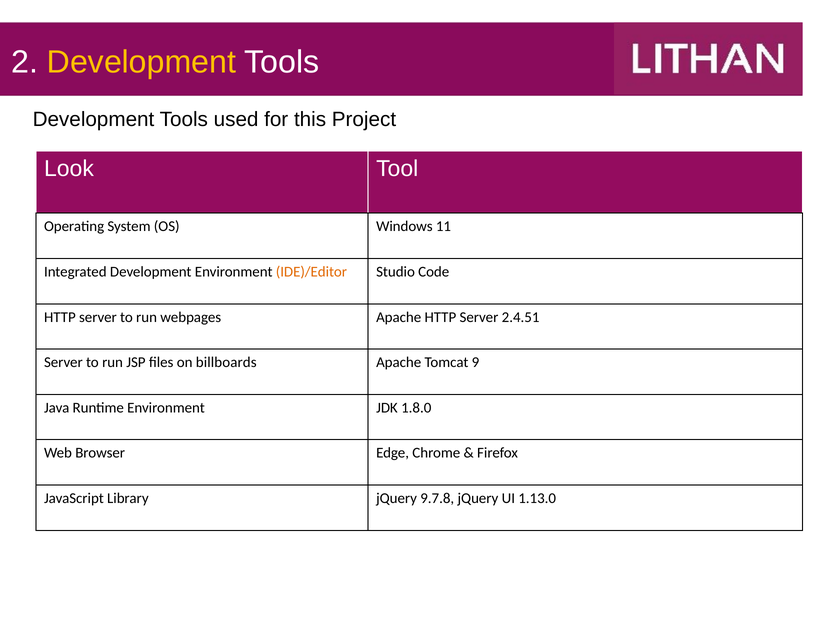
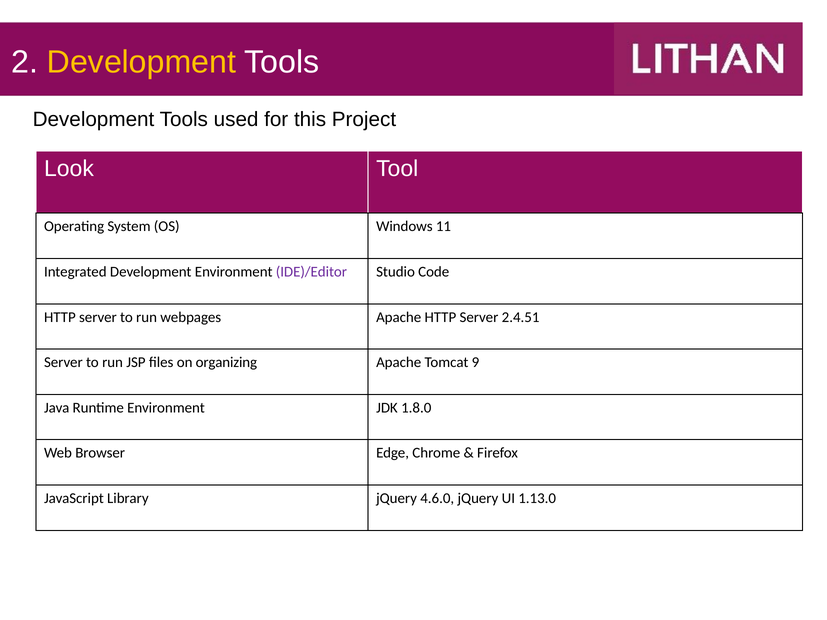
IDE)/Editor colour: orange -> purple
billboards: billboards -> organizing
9.7.8: 9.7.8 -> 4.6.0
